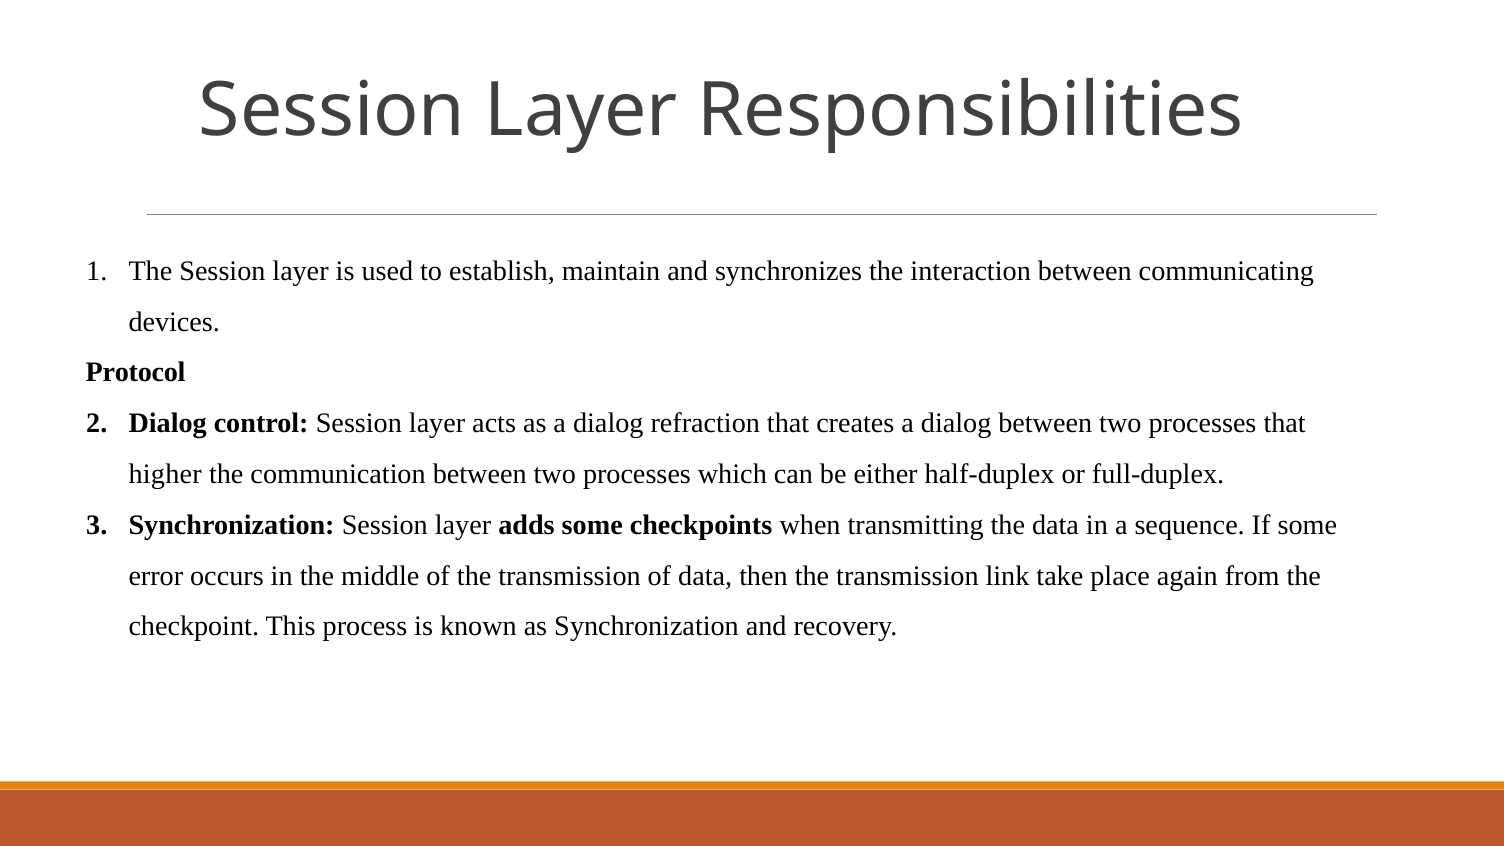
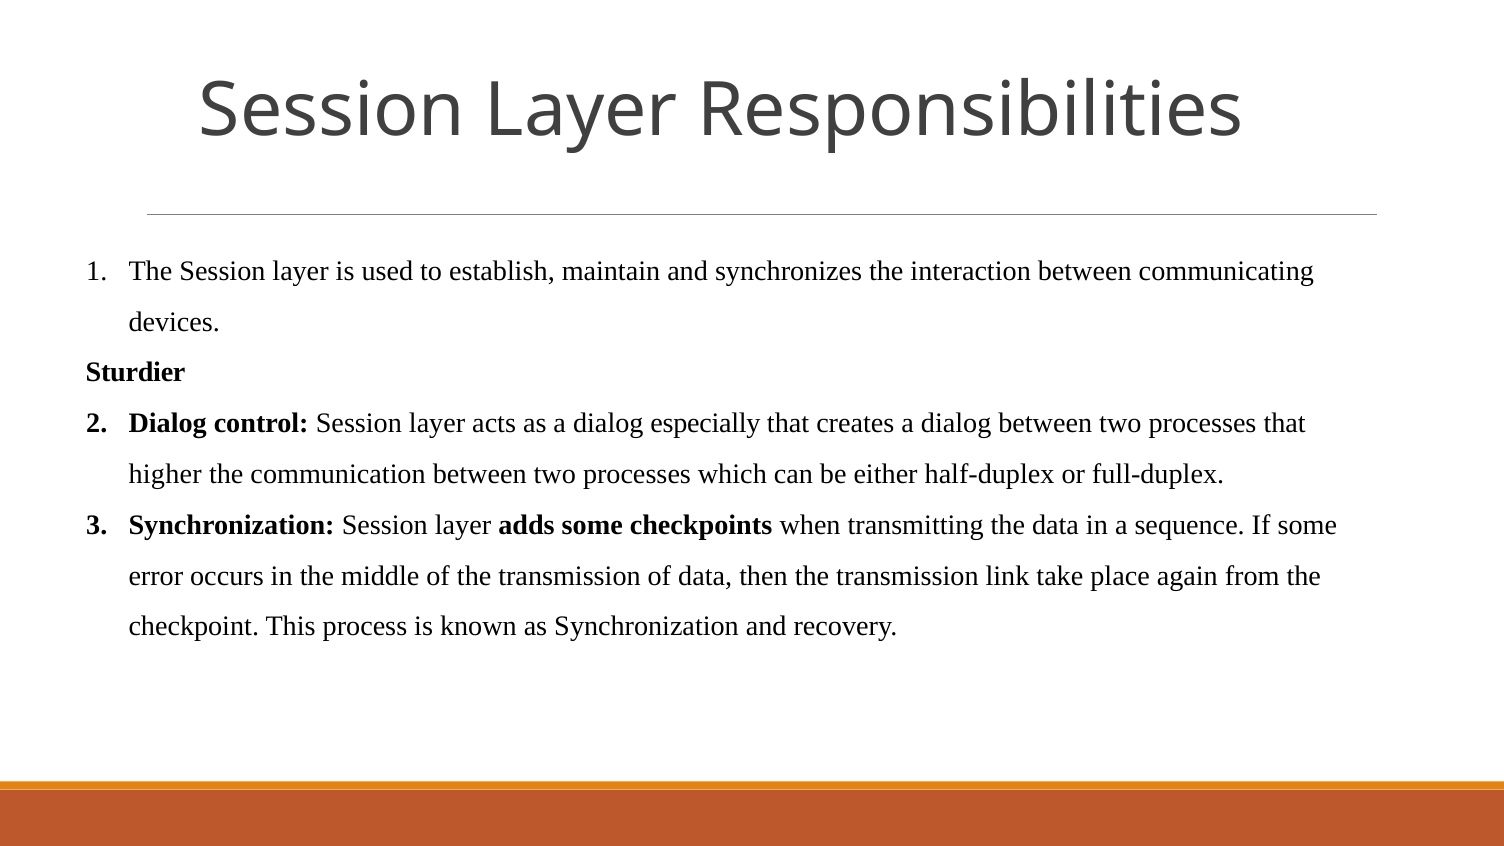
Protocol: Protocol -> Sturdier
refraction: refraction -> especially
